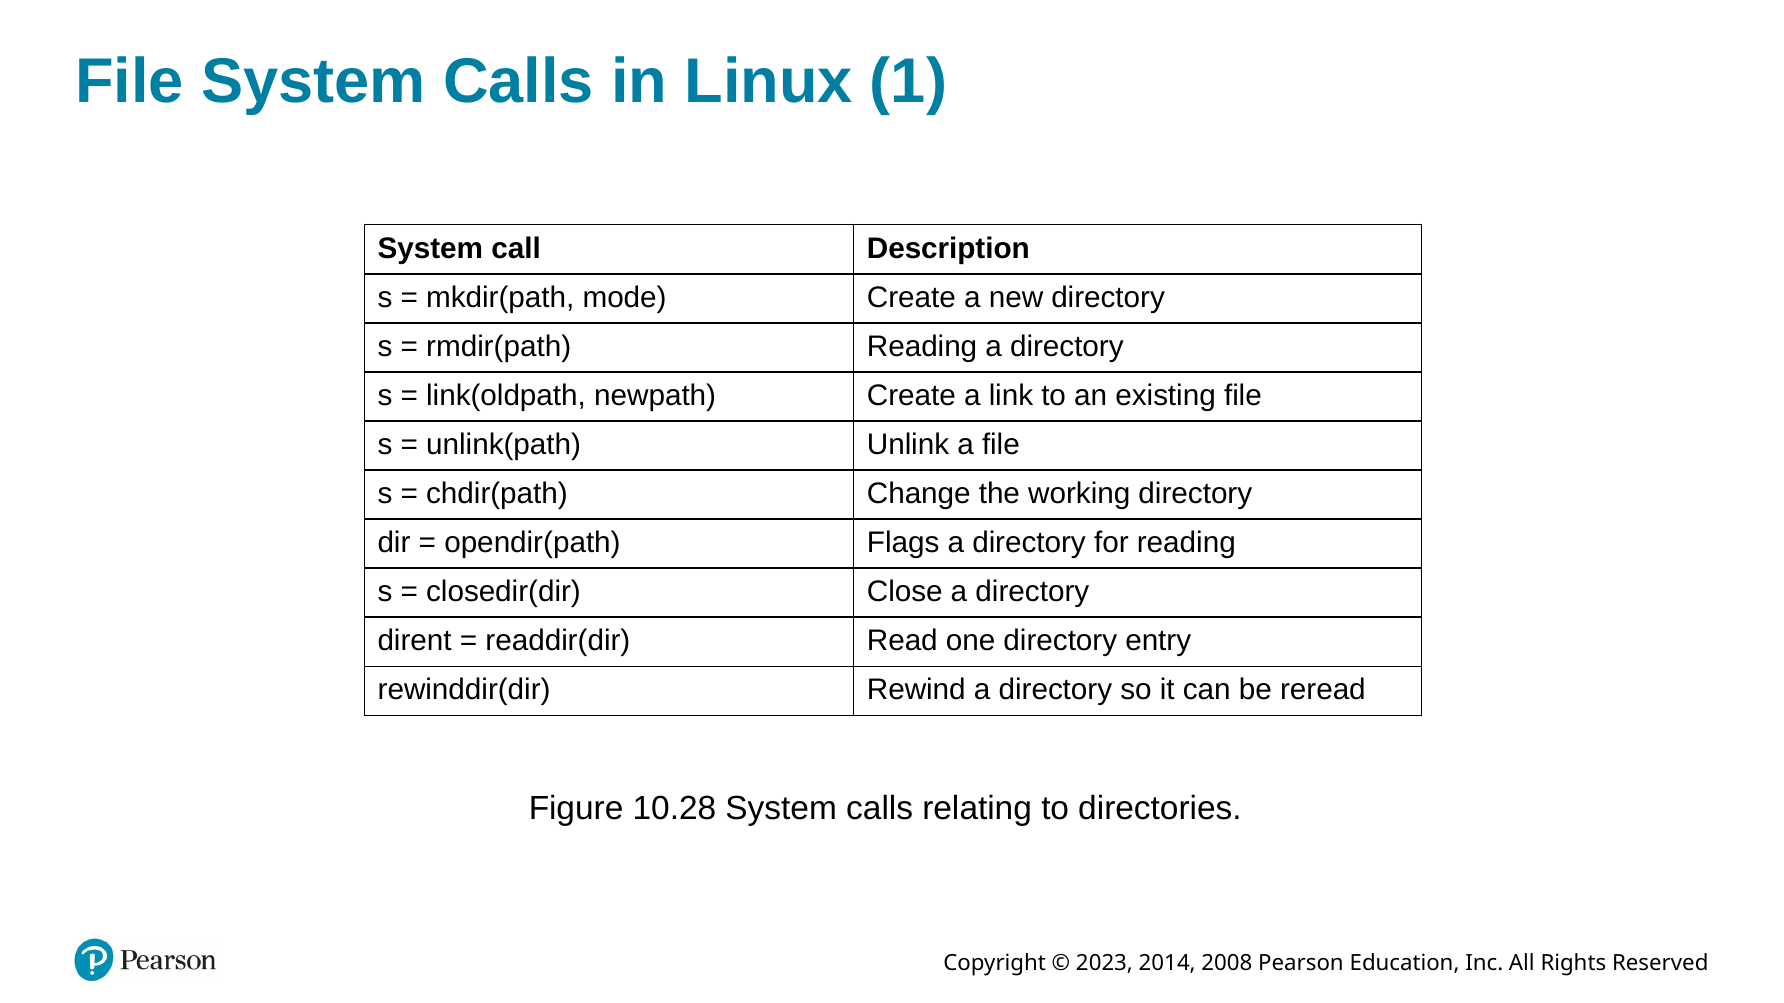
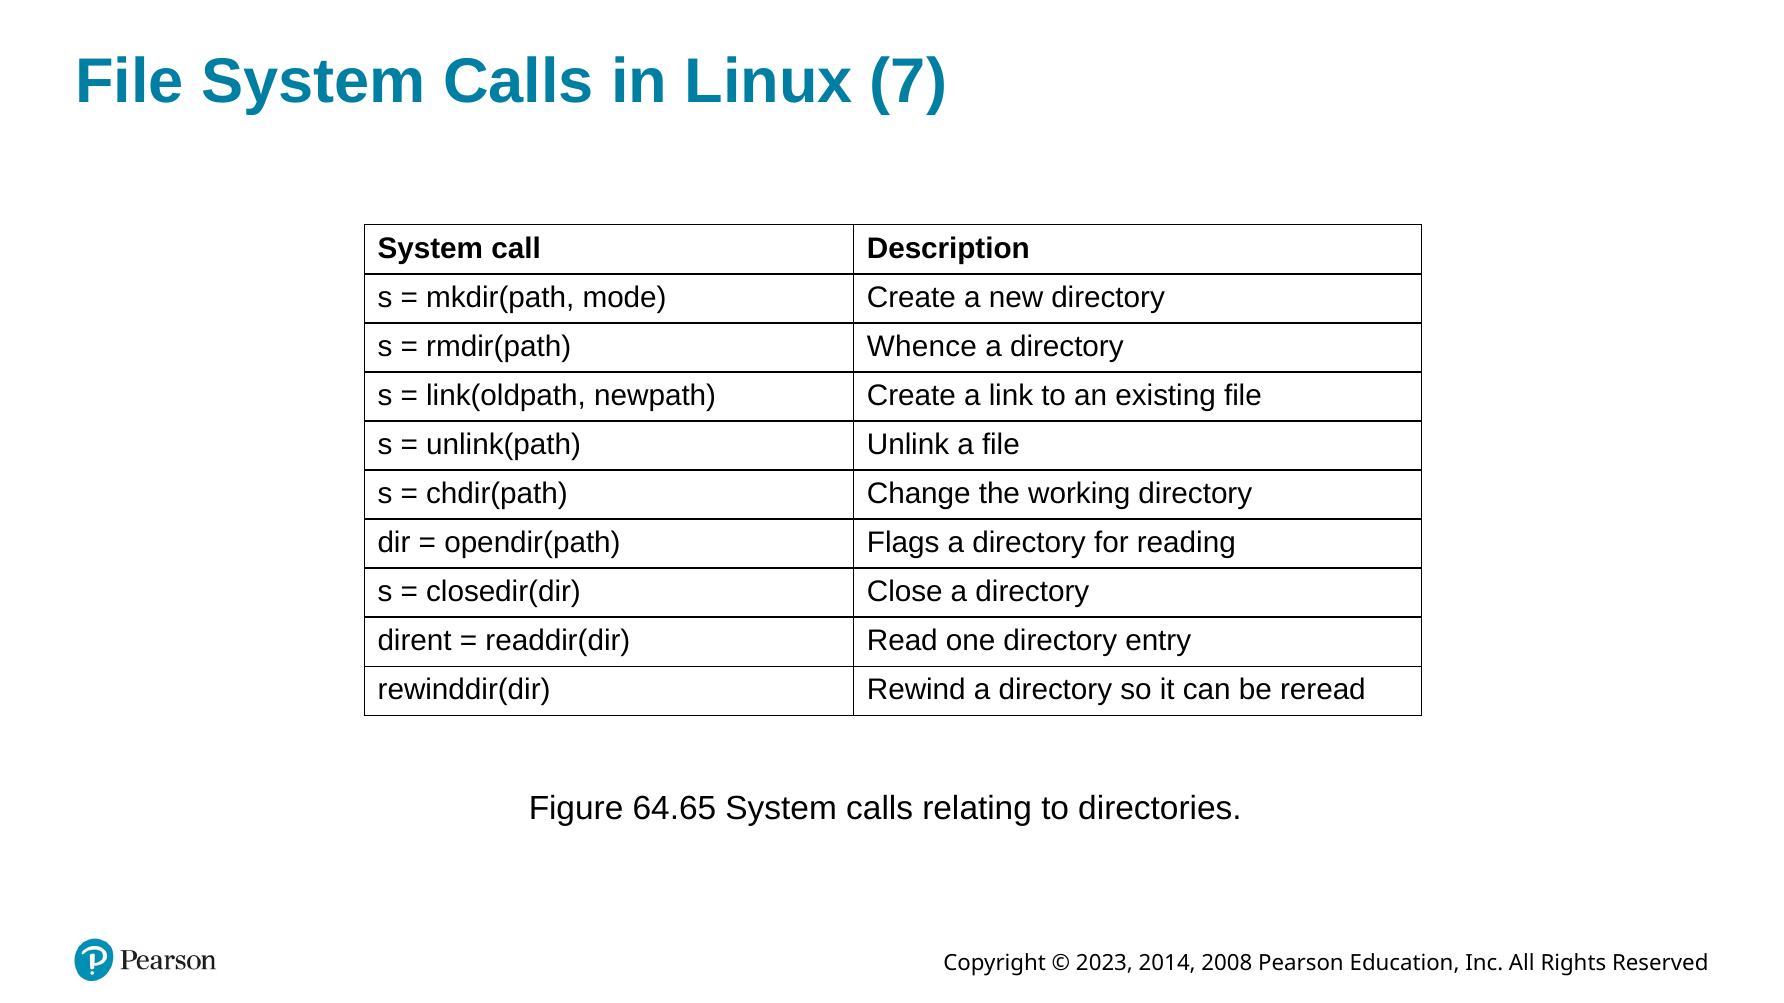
1: 1 -> 7
rmdir(path Reading: Reading -> Whence
10.28: 10.28 -> 64.65
